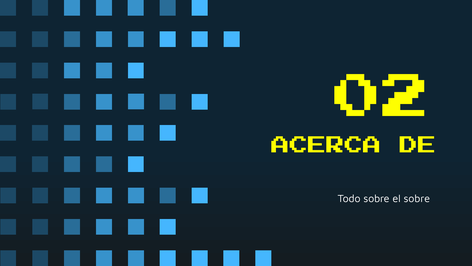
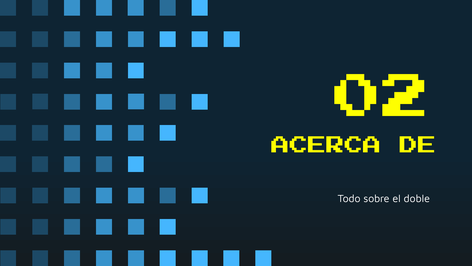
el sobre: sobre -> doble
